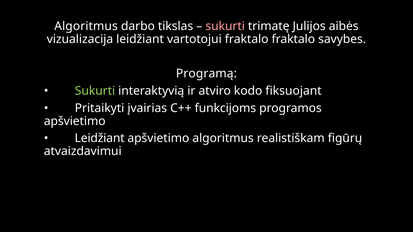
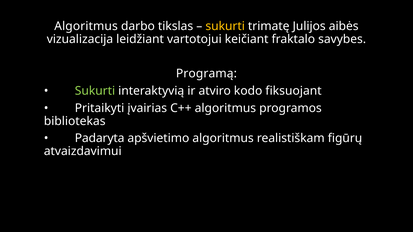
sukurti at (225, 26) colour: pink -> yellow
vartotojui fraktalo: fraktalo -> keičiant
C++ funkcijoms: funkcijoms -> algoritmus
apšvietimo at (75, 121): apšvietimo -> bibliotekas
Leidžiant at (100, 139): Leidžiant -> Padaryta
